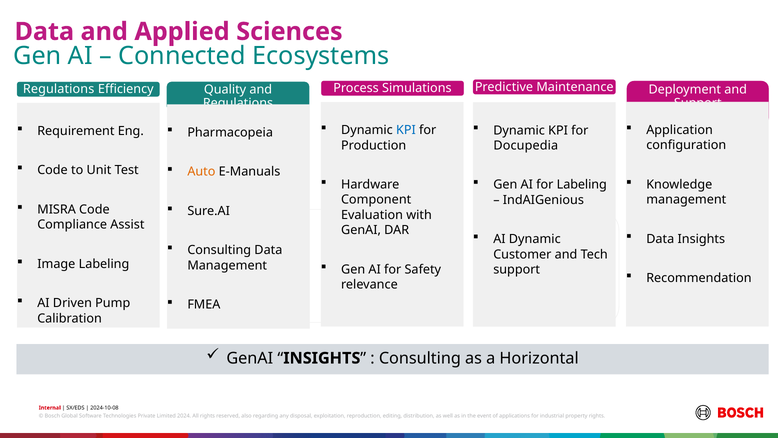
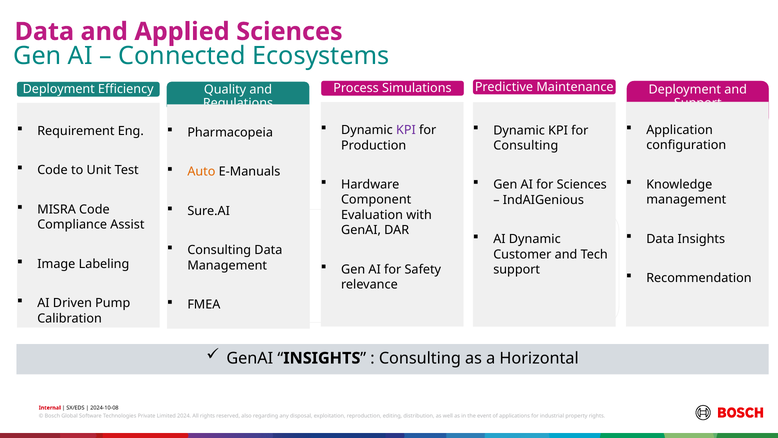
Regulations at (59, 89): Regulations -> Deployment
KPI at (406, 130) colour: blue -> purple
Docupedia at (526, 145): Docupedia -> Consulting
for Labeling: Labeling -> Sciences
